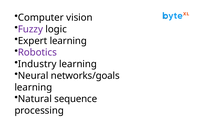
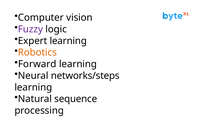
Robotics colour: purple -> orange
Industry: Industry -> Forward
networks/goals: networks/goals -> networks/steps
